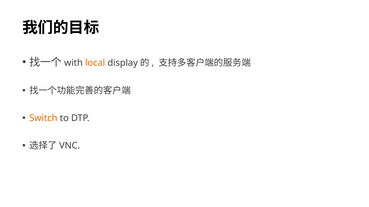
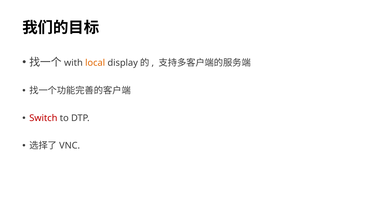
Switch colour: orange -> red
